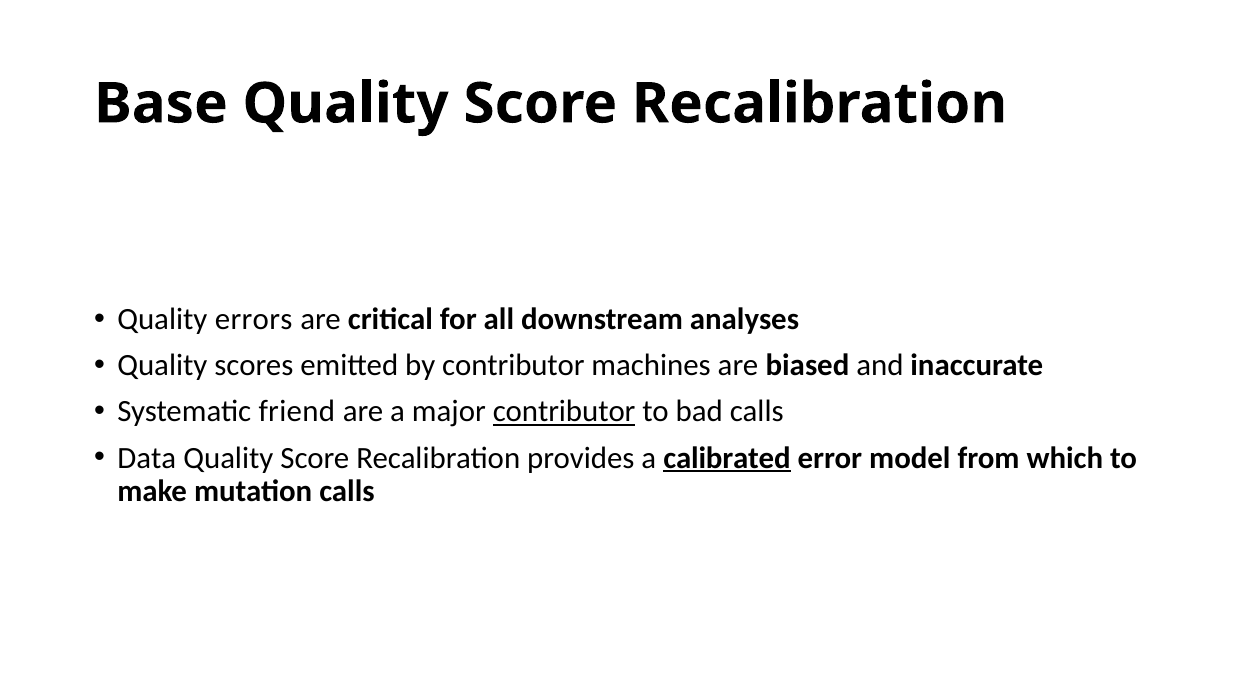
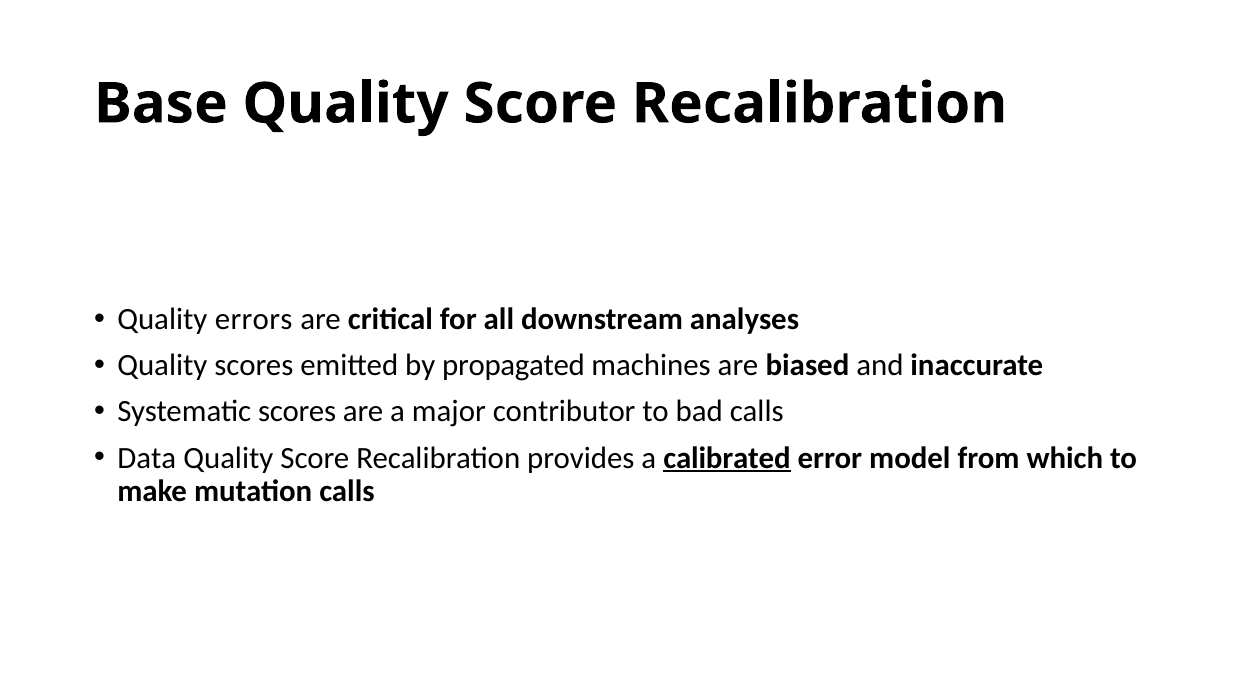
by contributor: contributor -> propagated
Systematic friend: friend -> scores
contributor at (564, 412) underline: present -> none
